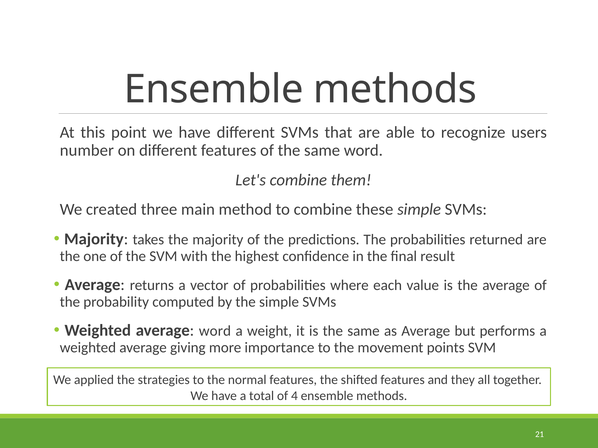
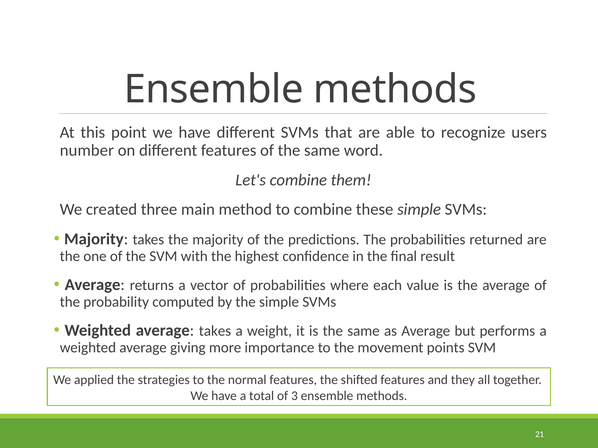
average word: word -> takes
4: 4 -> 3
